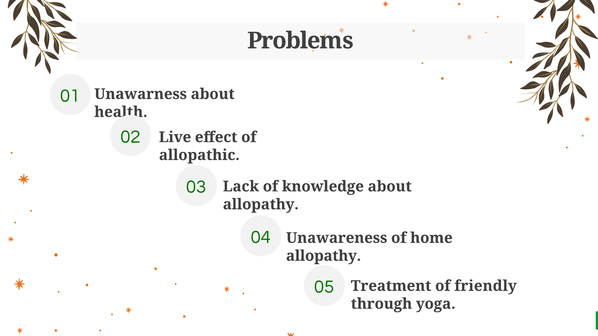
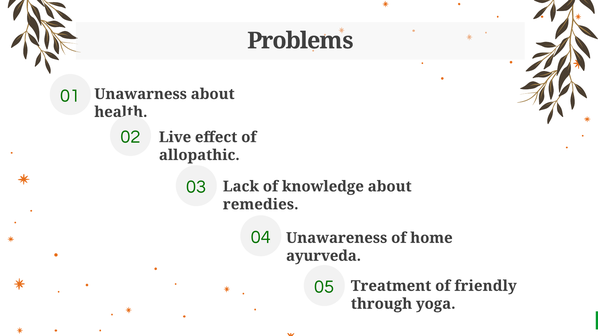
allopathy at (261, 205): allopathy -> remedies
allopathy at (324, 256): allopathy -> ayurveda
